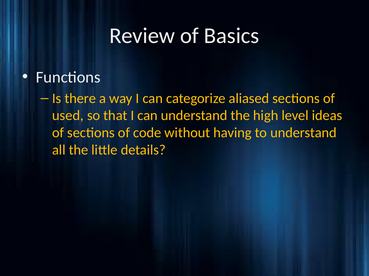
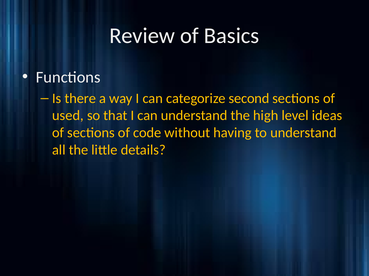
aliased: aliased -> second
